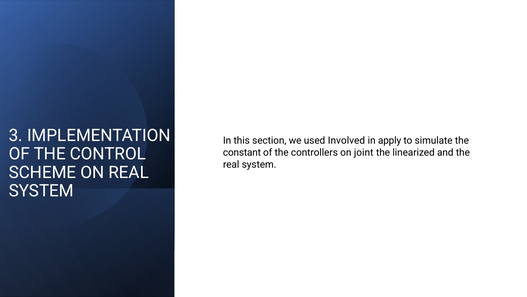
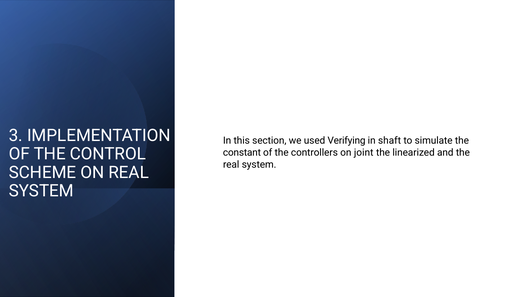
Involved: Involved -> Verifying
apply: apply -> shaft
